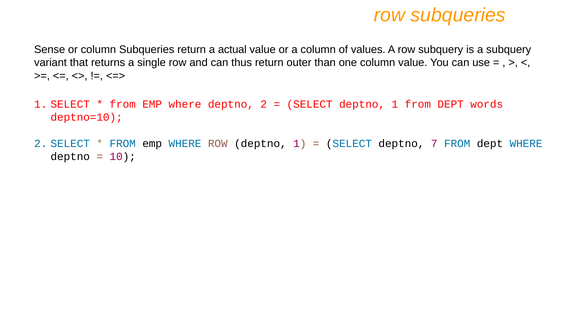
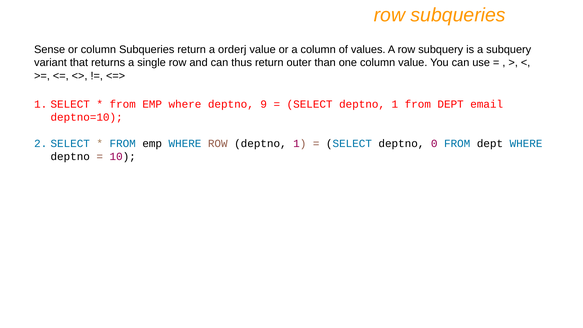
actual: actual -> orderj
deptno 2: 2 -> 9
words: words -> email
7: 7 -> 0
